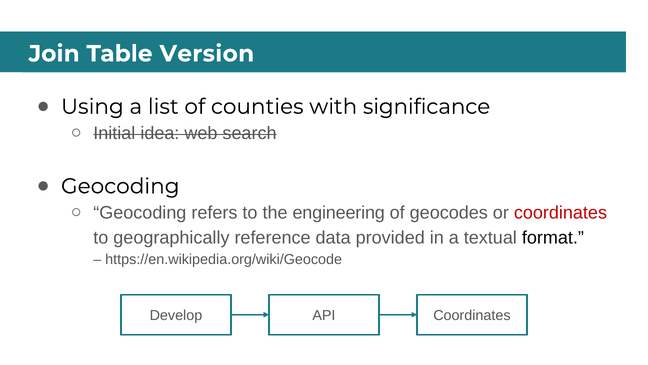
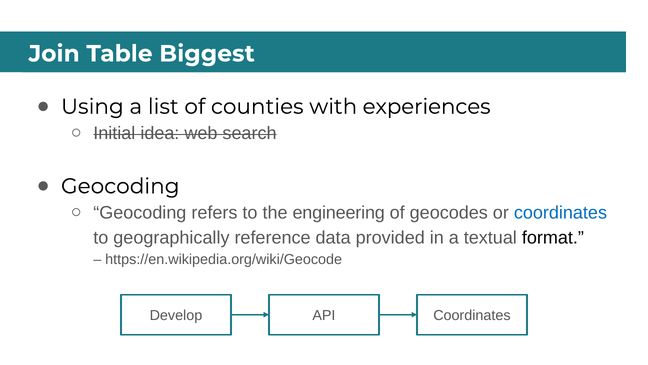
Version: Version -> Biggest
significance: significance -> experiences
coordinates at (560, 213) colour: red -> blue
